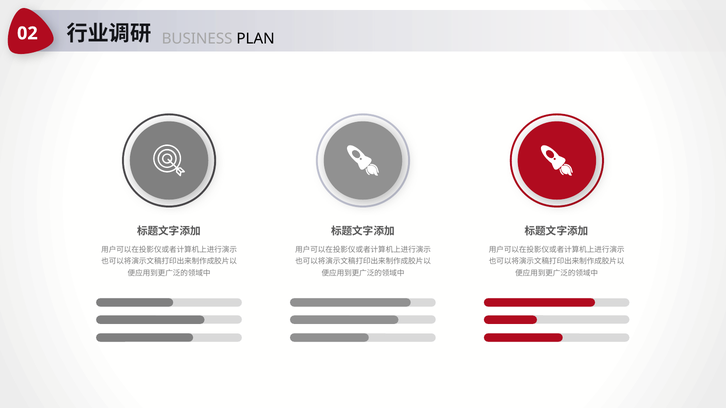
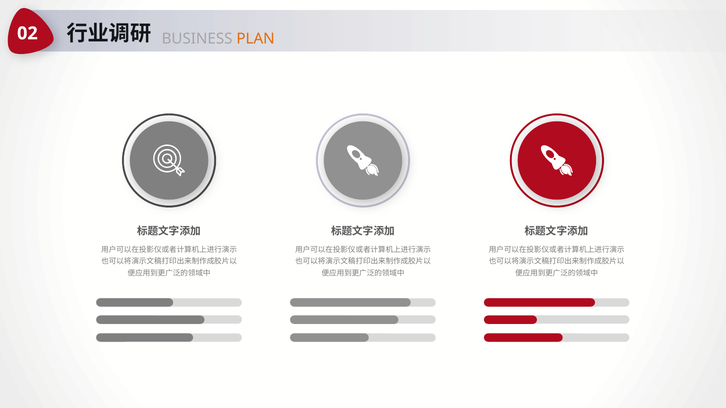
PLAN colour: black -> orange
